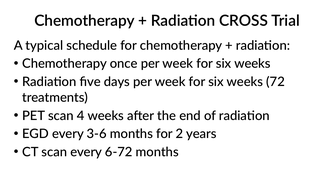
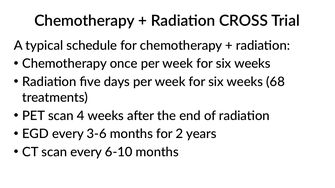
72: 72 -> 68
6-72: 6-72 -> 6-10
